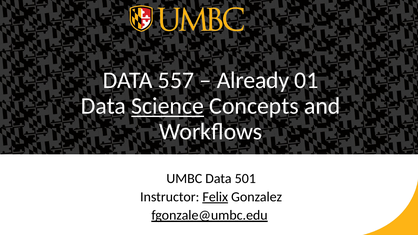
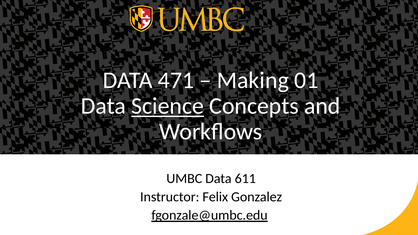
557: 557 -> 471
Already: Already -> Making
501: 501 -> 611
Felix underline: present -> none
